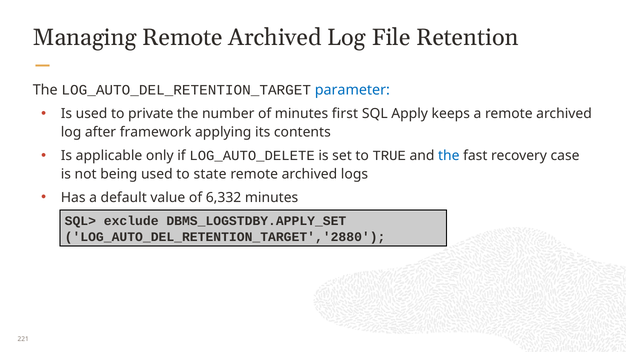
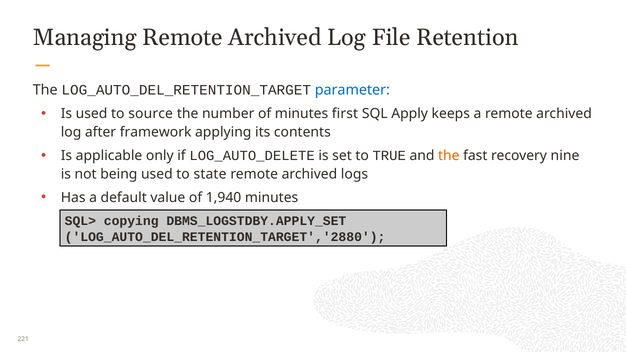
private: private -> source
the at (449, 156) colour: blue -> orange
case: case -> nine
6,332: 6,332 -> 1,940
exclude: exclude -> copying
